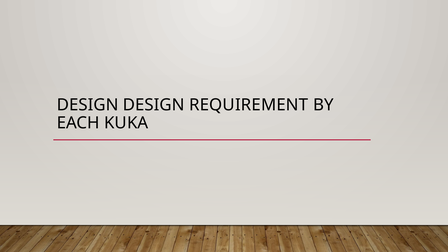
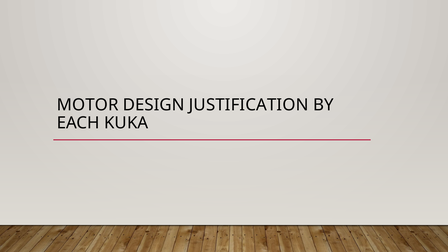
DESIGN at (88, 105): DESIGN -> MOTOR
REQUIREMENT: REQUIREMENT -> JUSTIFICATION
